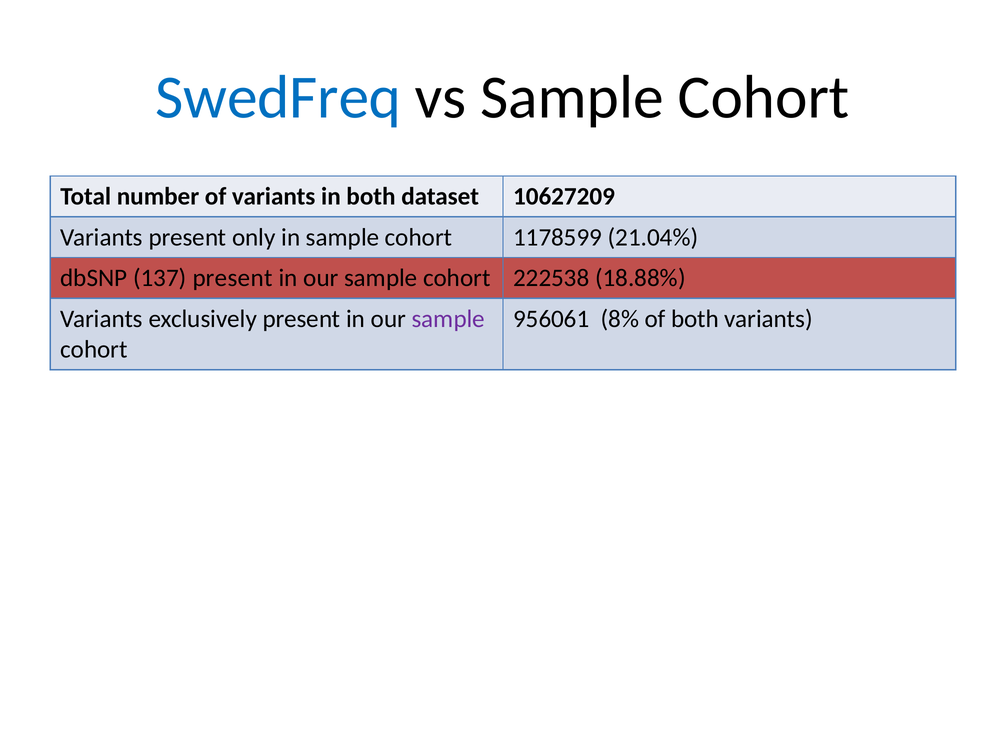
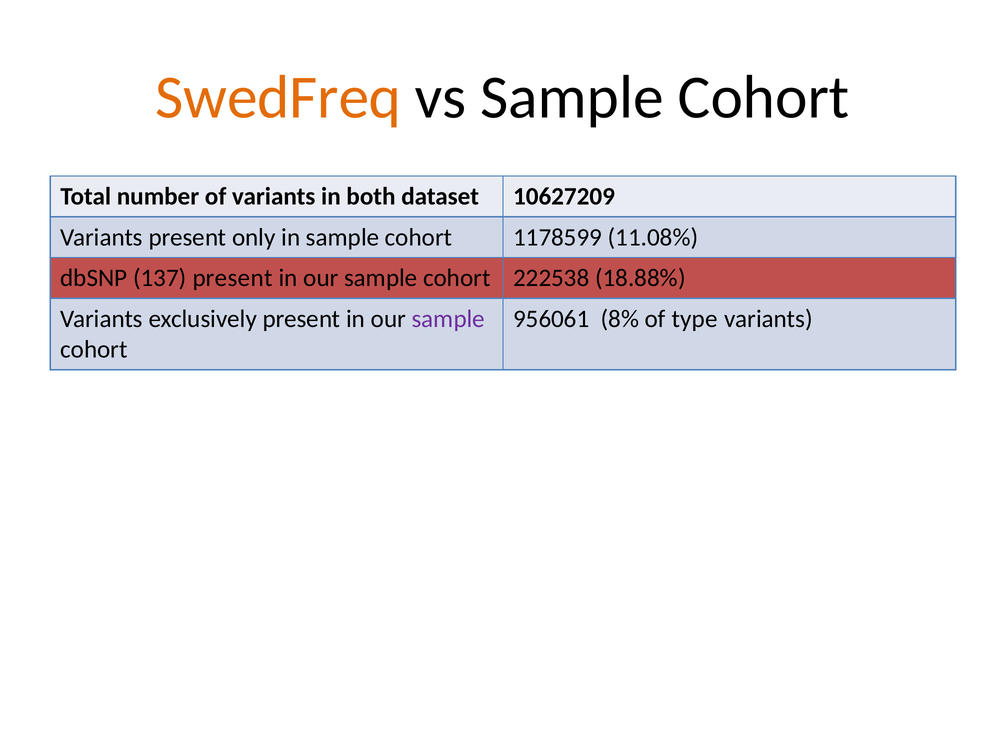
SwedFreq colour: blue -> orange
21.04%: 21.04% -> 11.08%
of both: both -> type
